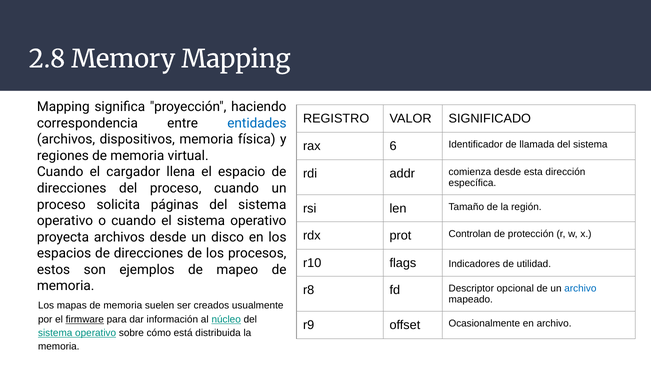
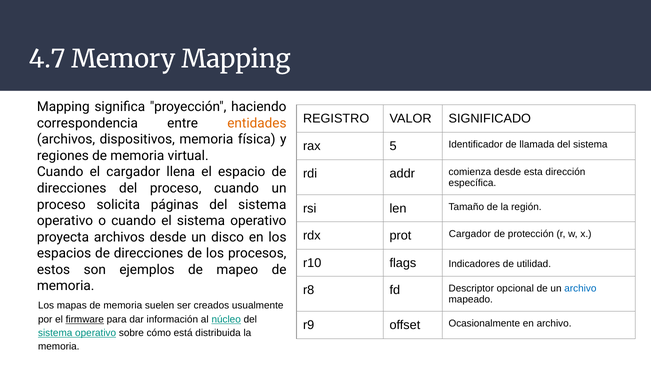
2.8: 2.8 -> 4.7
entidades colour: blue -> orange
6: 6 -> 5
prot Controlan: Controlan -> Cargador
